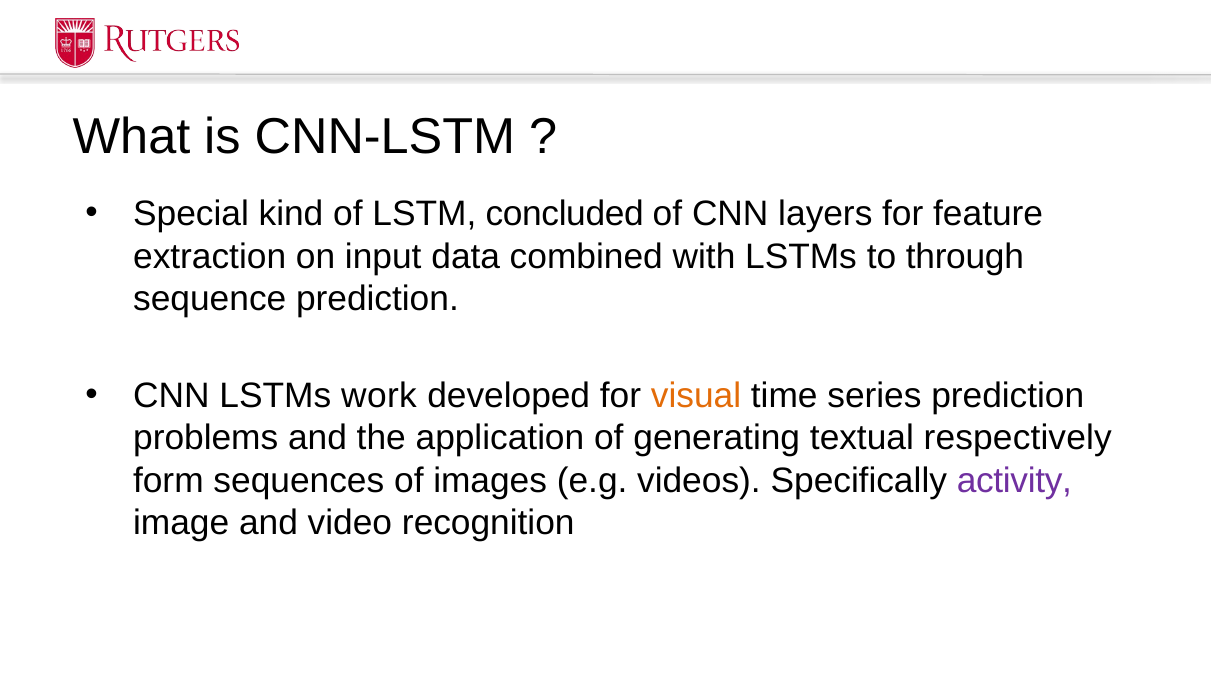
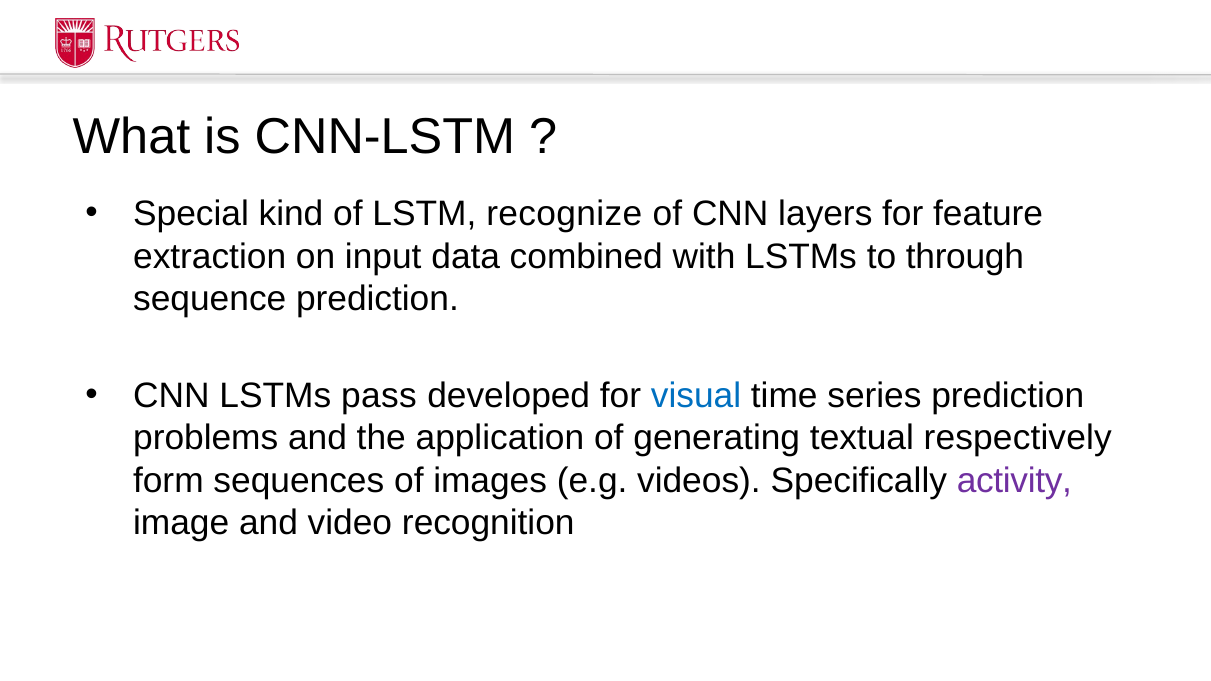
concluded: concluded -> recognize
work: work -> pass
visual colour: orange -> blue
